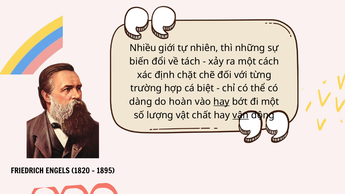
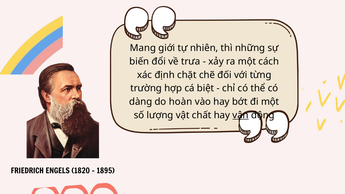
Nhiều: Nhiều -> Mang
tách: tách -> trưa
hay at (221, 102) underline: present -> none
